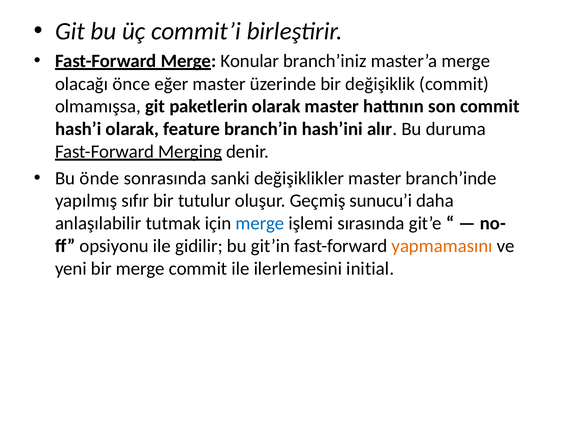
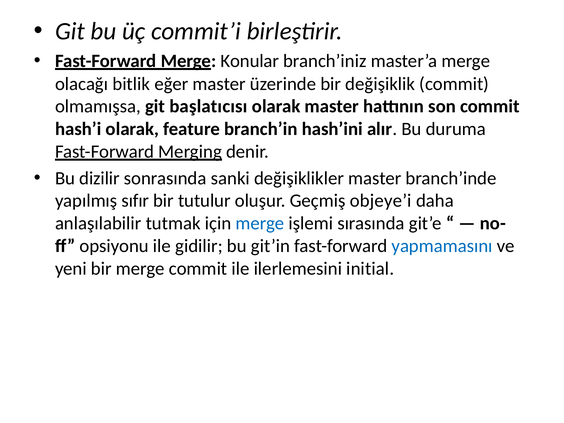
önce: önce -> bitlik
paketlerin: paketlerin -> başlatıcısı
önde: önde -> dizilir
sunucu’i: sunucu’i -> objeye’i
yapmamasını colour: orange -> blue
